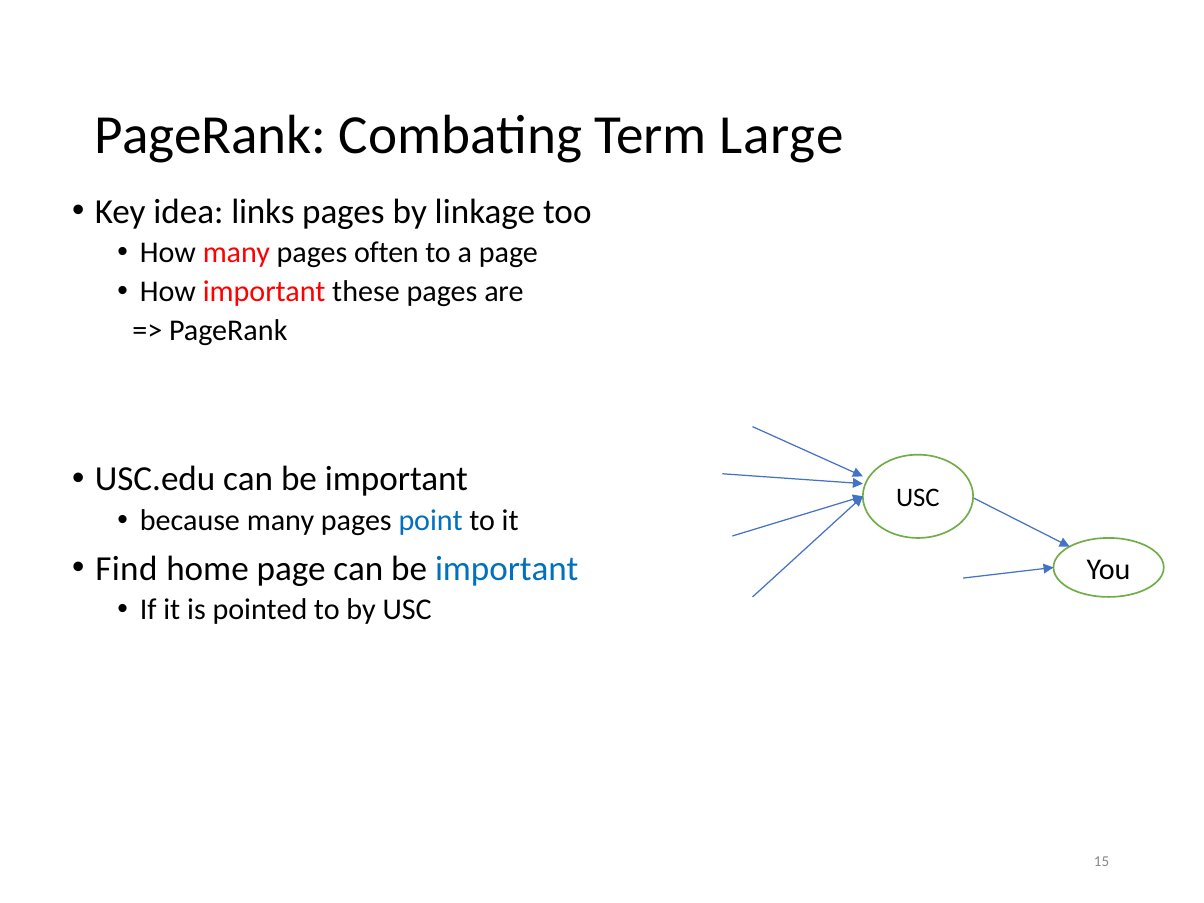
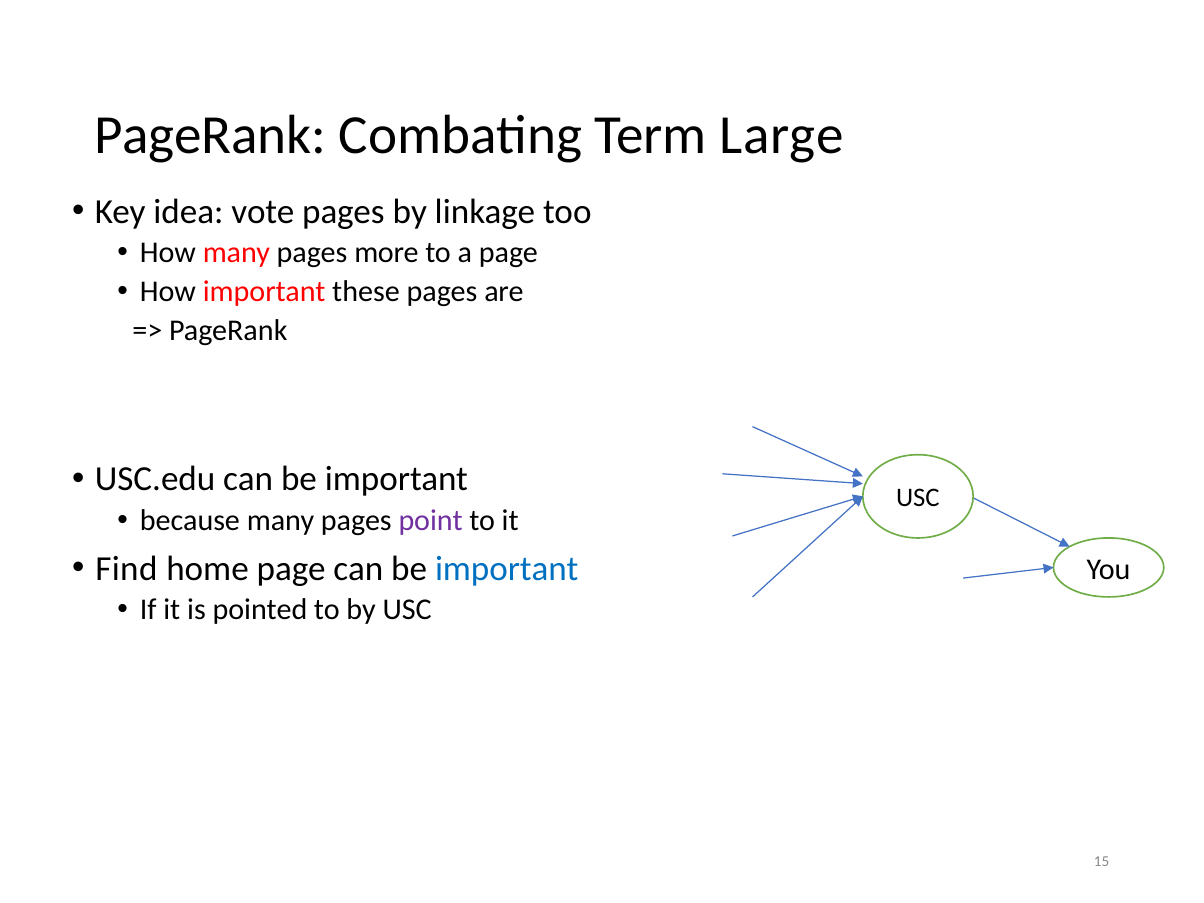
links: links -> vote
often: often -> more
point colour: blue -> purple
